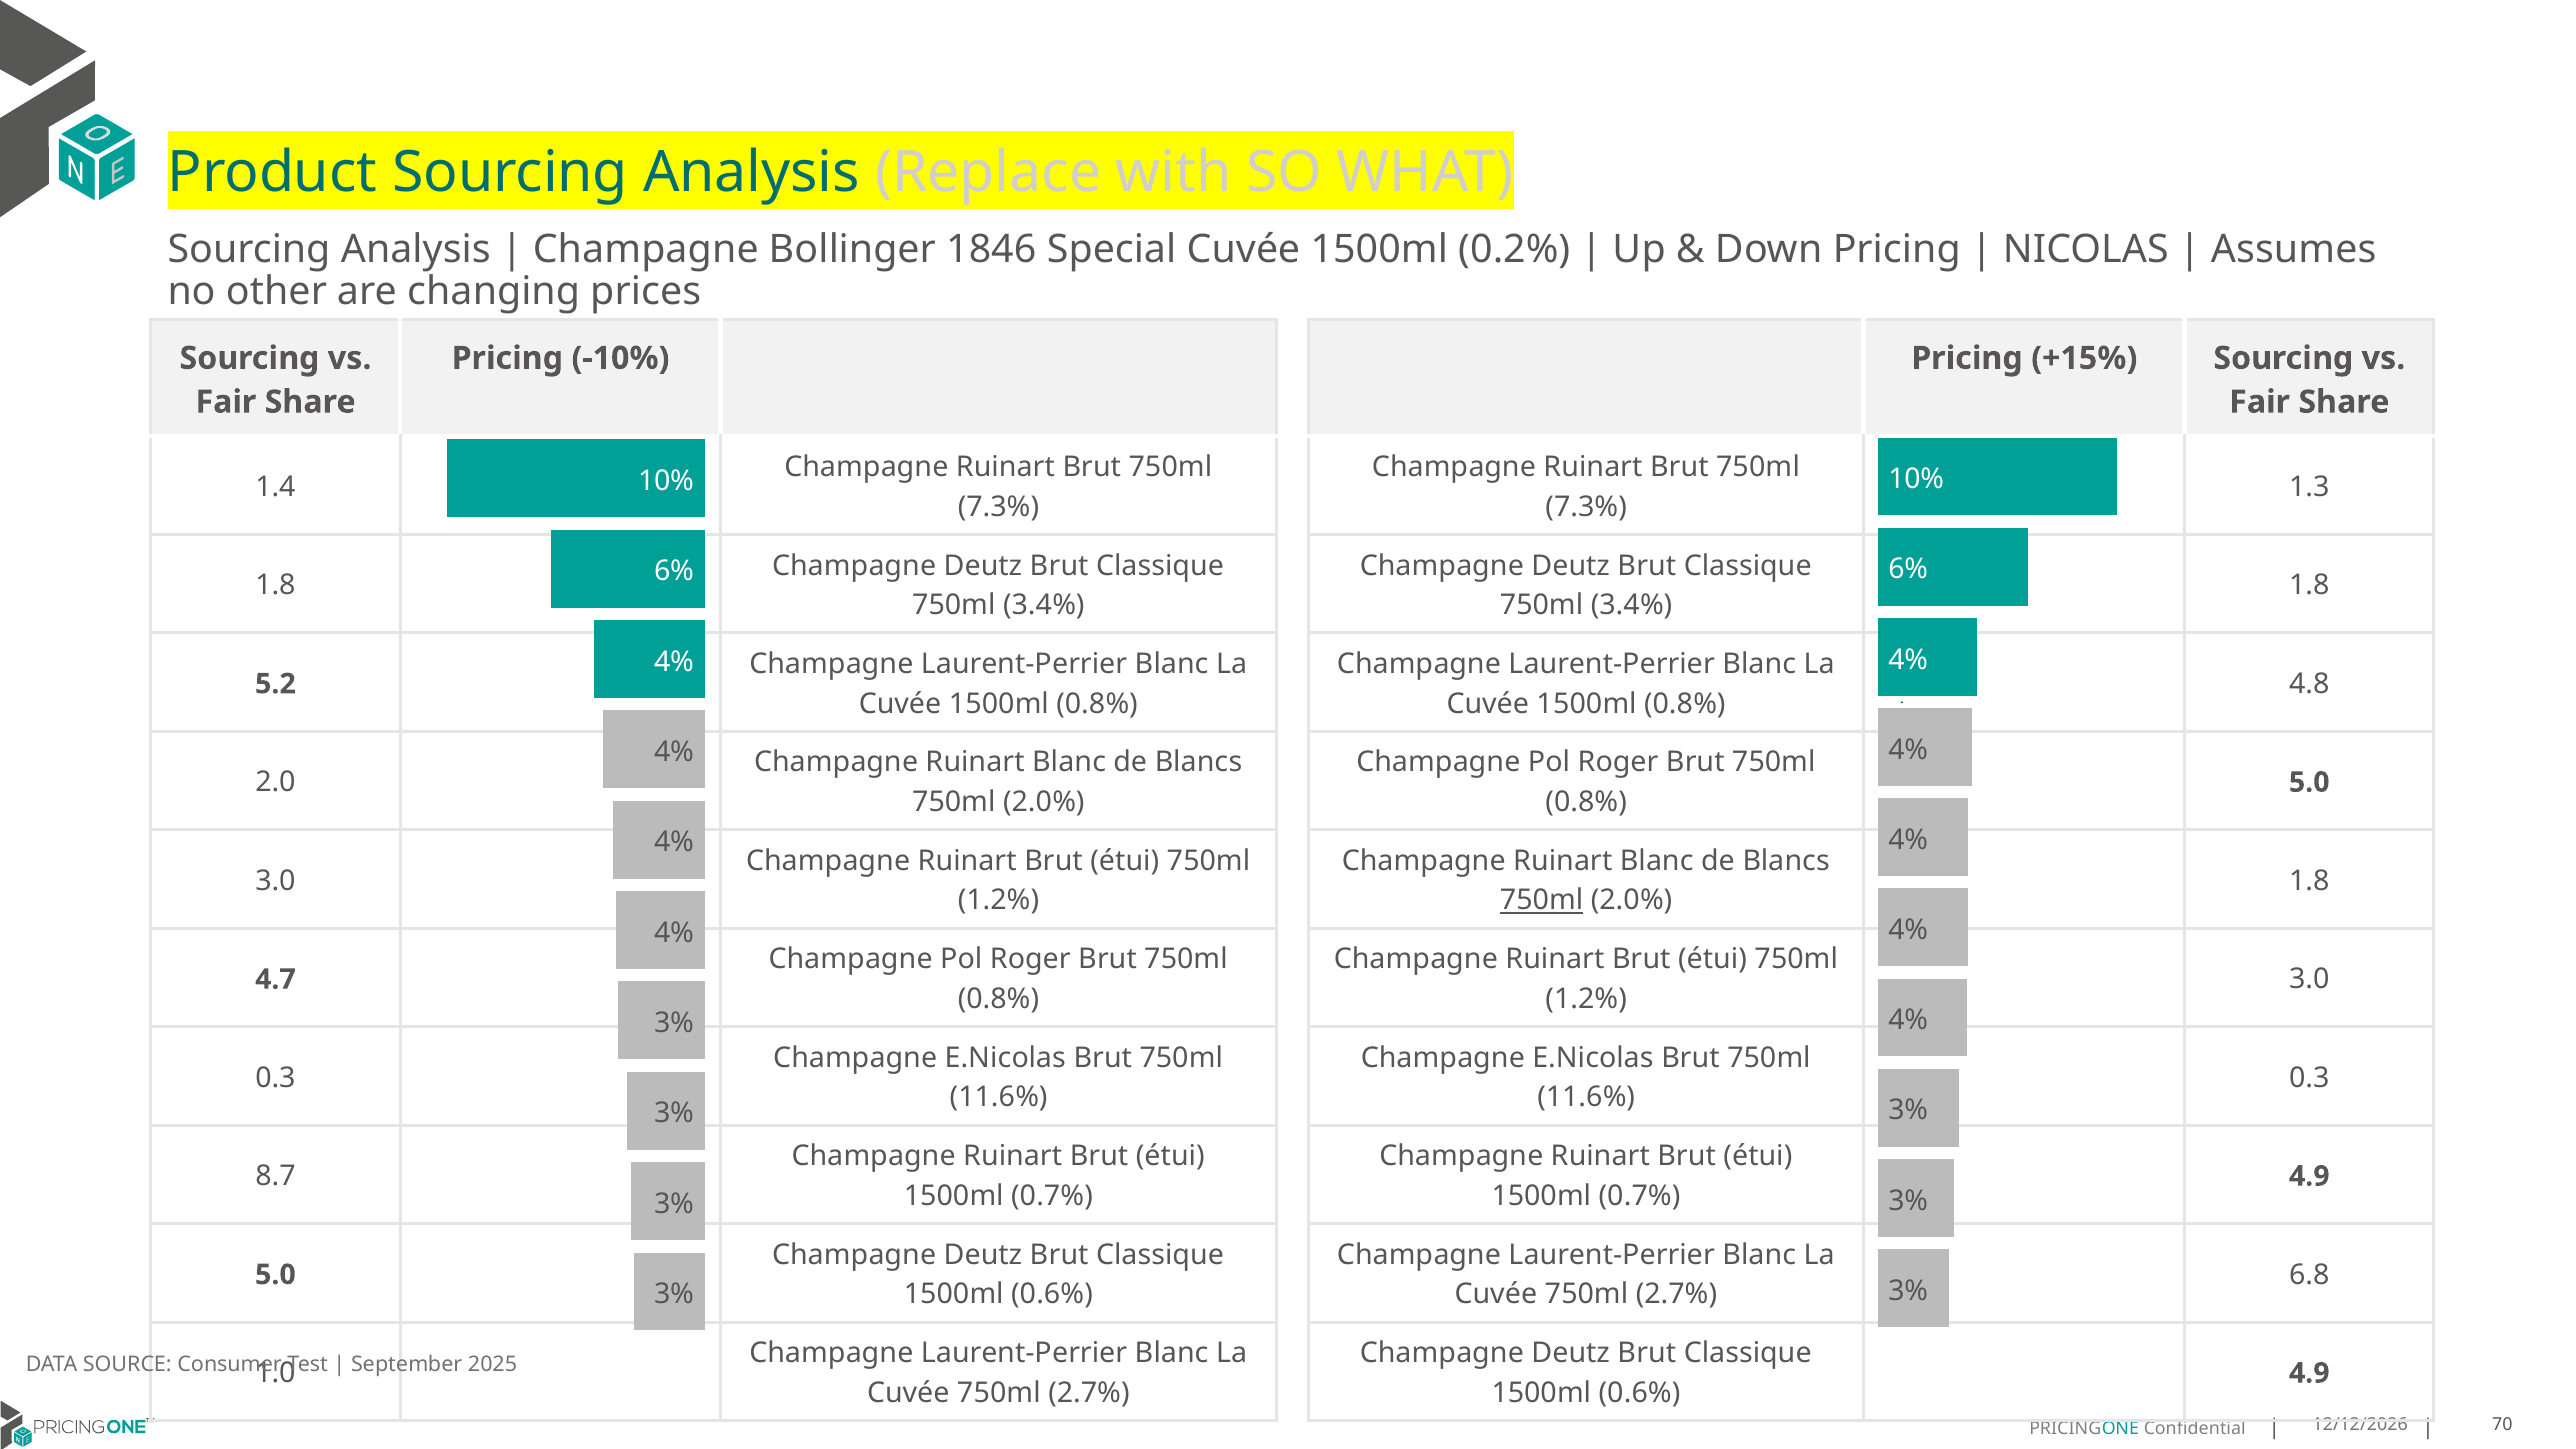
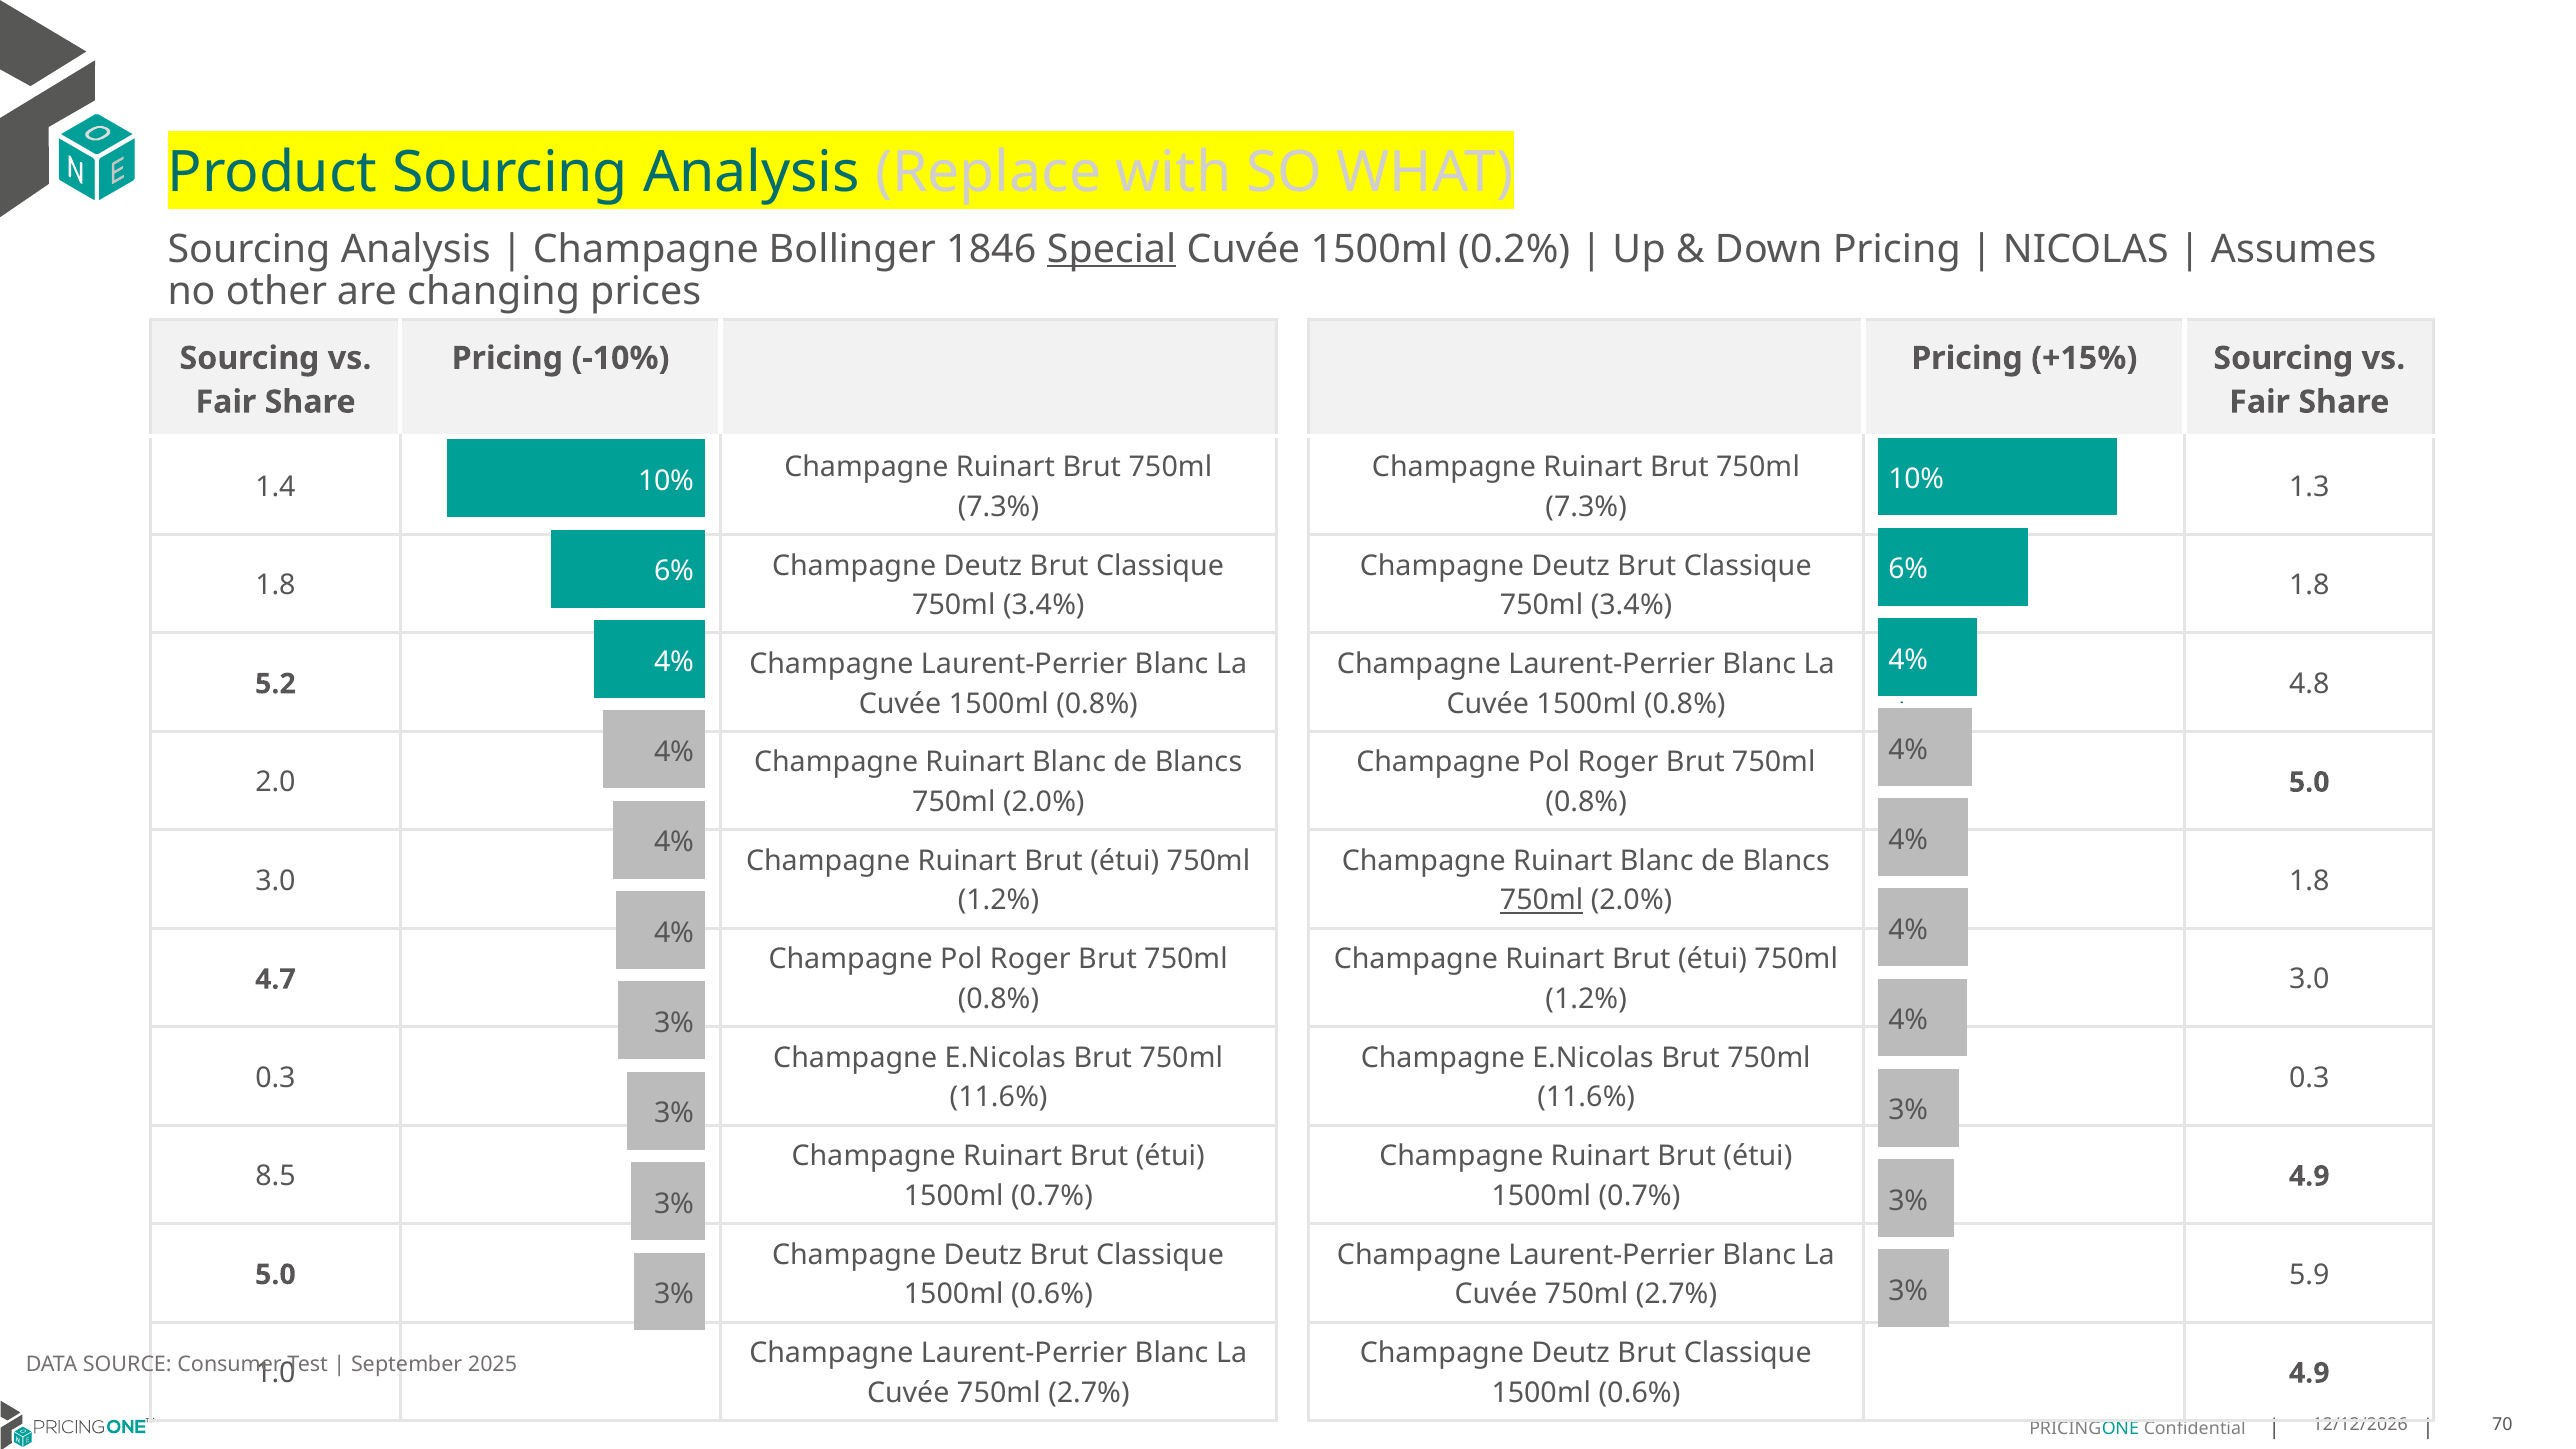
Special underline: none -> present
8.7: 8.7 -> 8.5
6.8: 6.8 -> 5.9
